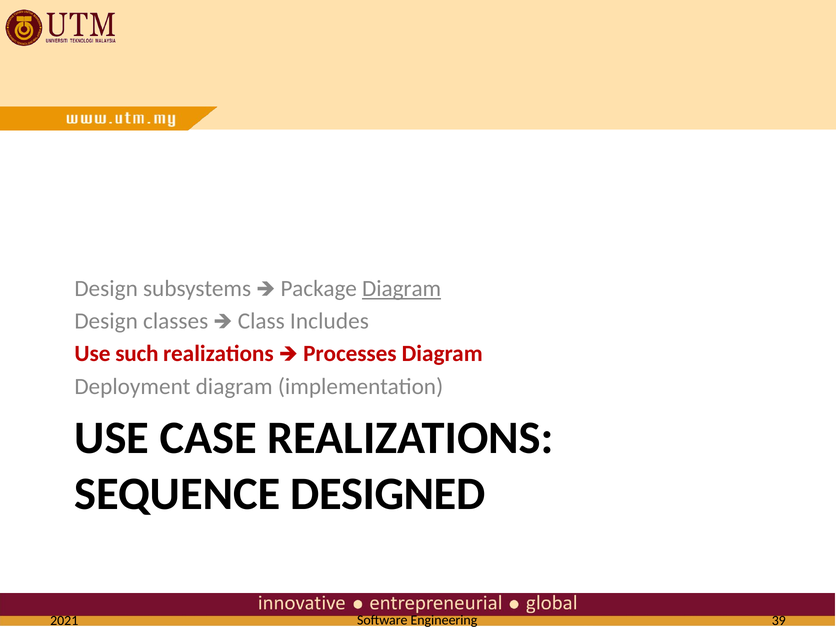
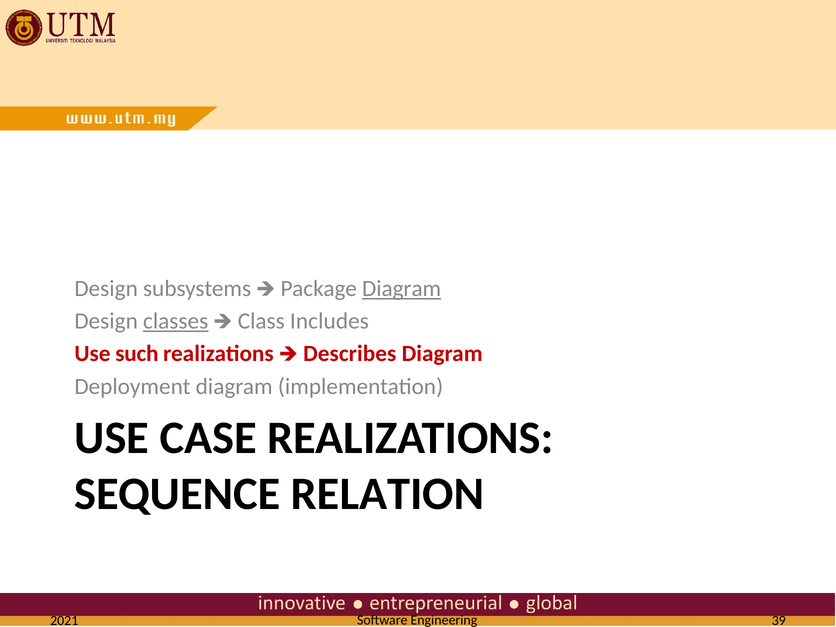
classes underline: none -> present
Processes: Processes -> Describes
DESIGNED: DESIGNED -> RELATION
